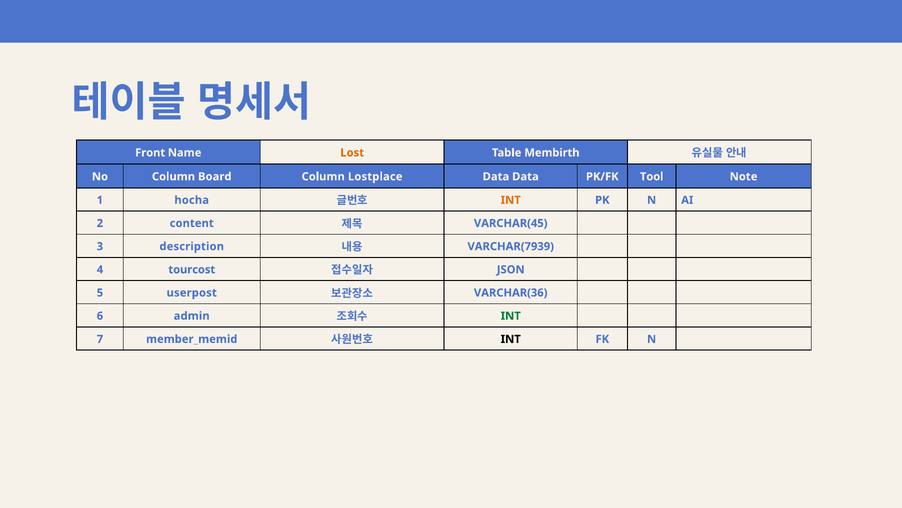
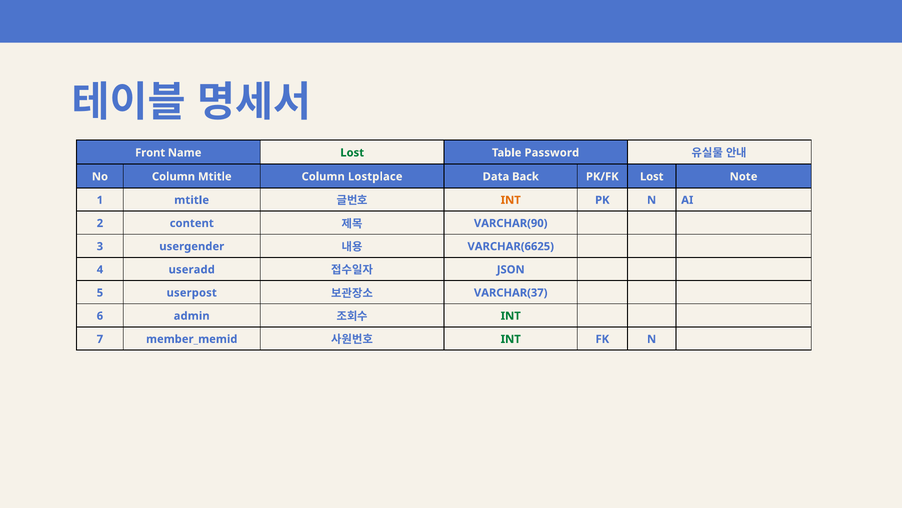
Lost at (352, 153) colour: orange -> green
Membirth: Membirth -> Password
Column Board: Board -> Mtitle
Data Data: Data -> Back
PK/FK Tool: Tool -> Lost
1 hocha: hocha -> mtitle
VARCHAR(45: VARCHAR(45 -> VARCHAR(90
description: description -> usergender
VARCHAR(7939: VARCHAR(7939 -> VARCHAR(6625
tourcost: tourcost -> useradd
VARCHAR(36: VARCHAR(36 -> VARCHAR(37
INT at (511, 339) colour: black -> green
